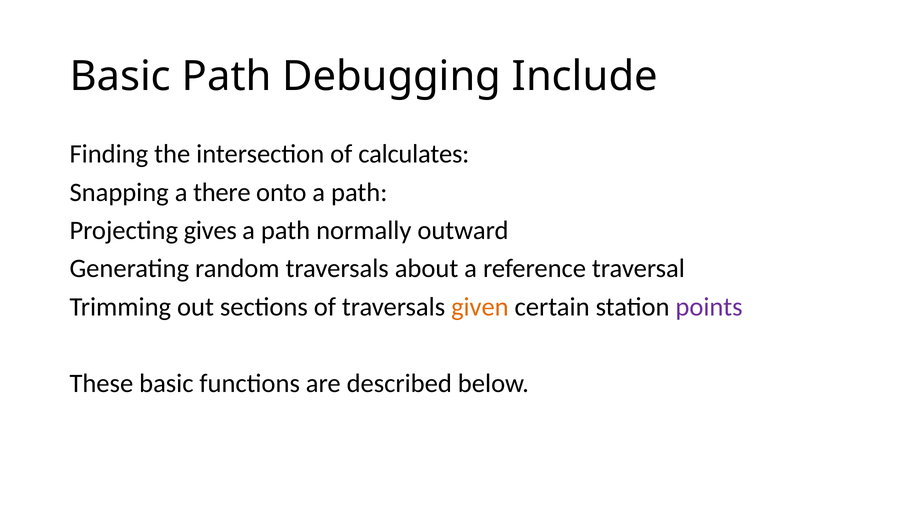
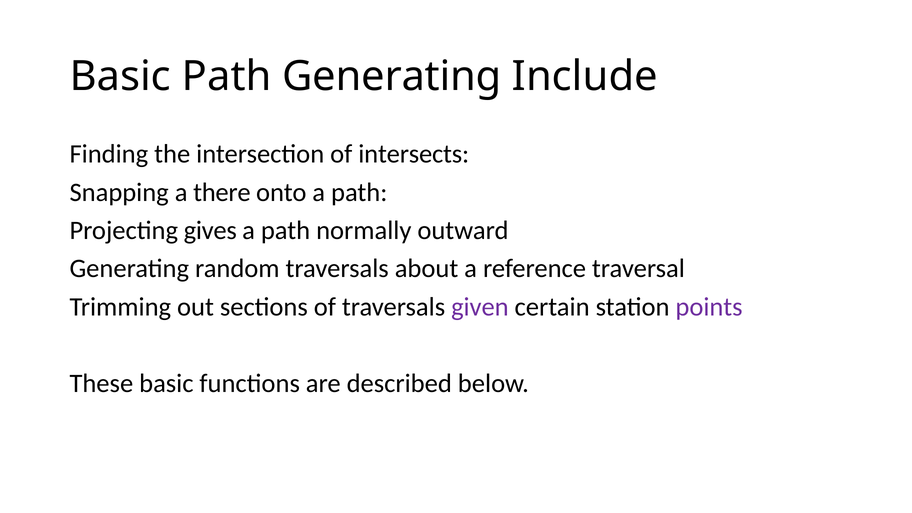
Path Debugging: Debugging -> Generating
calculates: calculates -> intersects
given colour: orange -> purple
